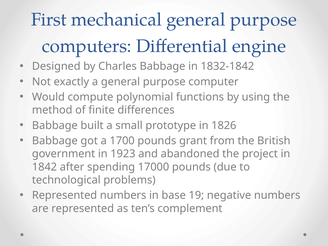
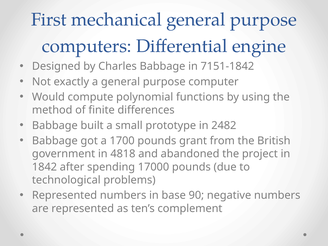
1832-1842: 1832-1842 -> 7151-1842
1826: 1826 -> 2482
1923: 1923 -> 4818
19: 19 -> 90
